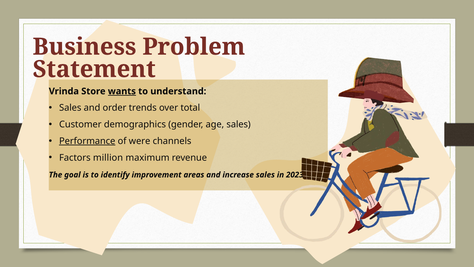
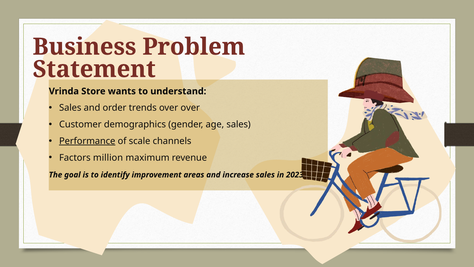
wants underline: present -> none
over total: total -> over
were: were -> scale
